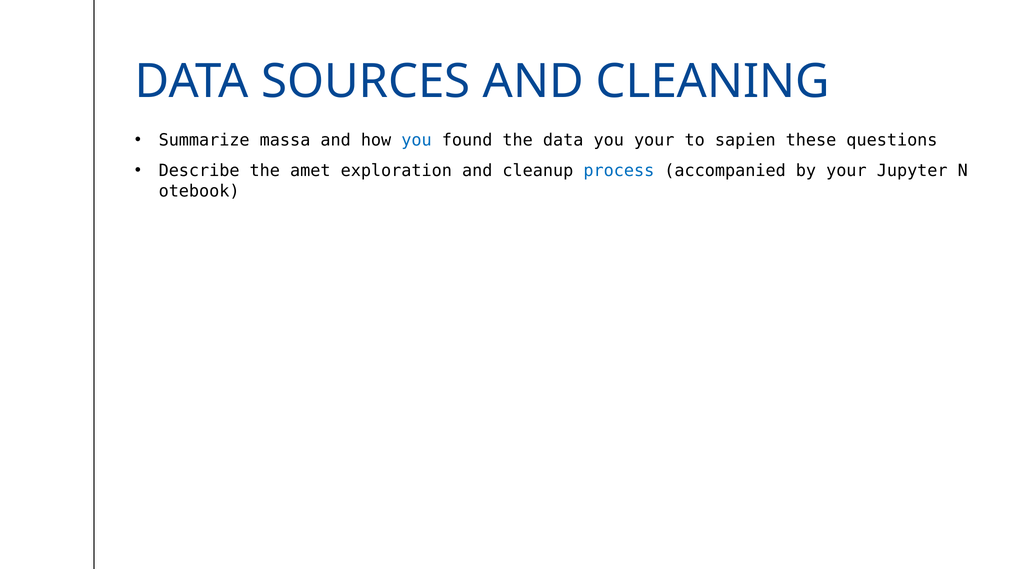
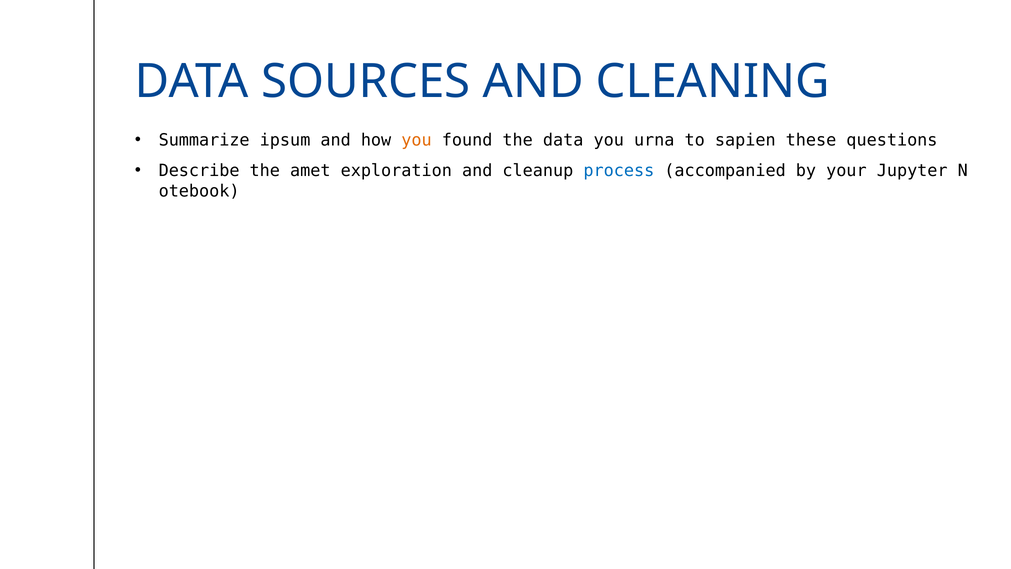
massa: massa -> ipsum
you at (417, 140) colour: blue -> orange
you your: your -> urna
